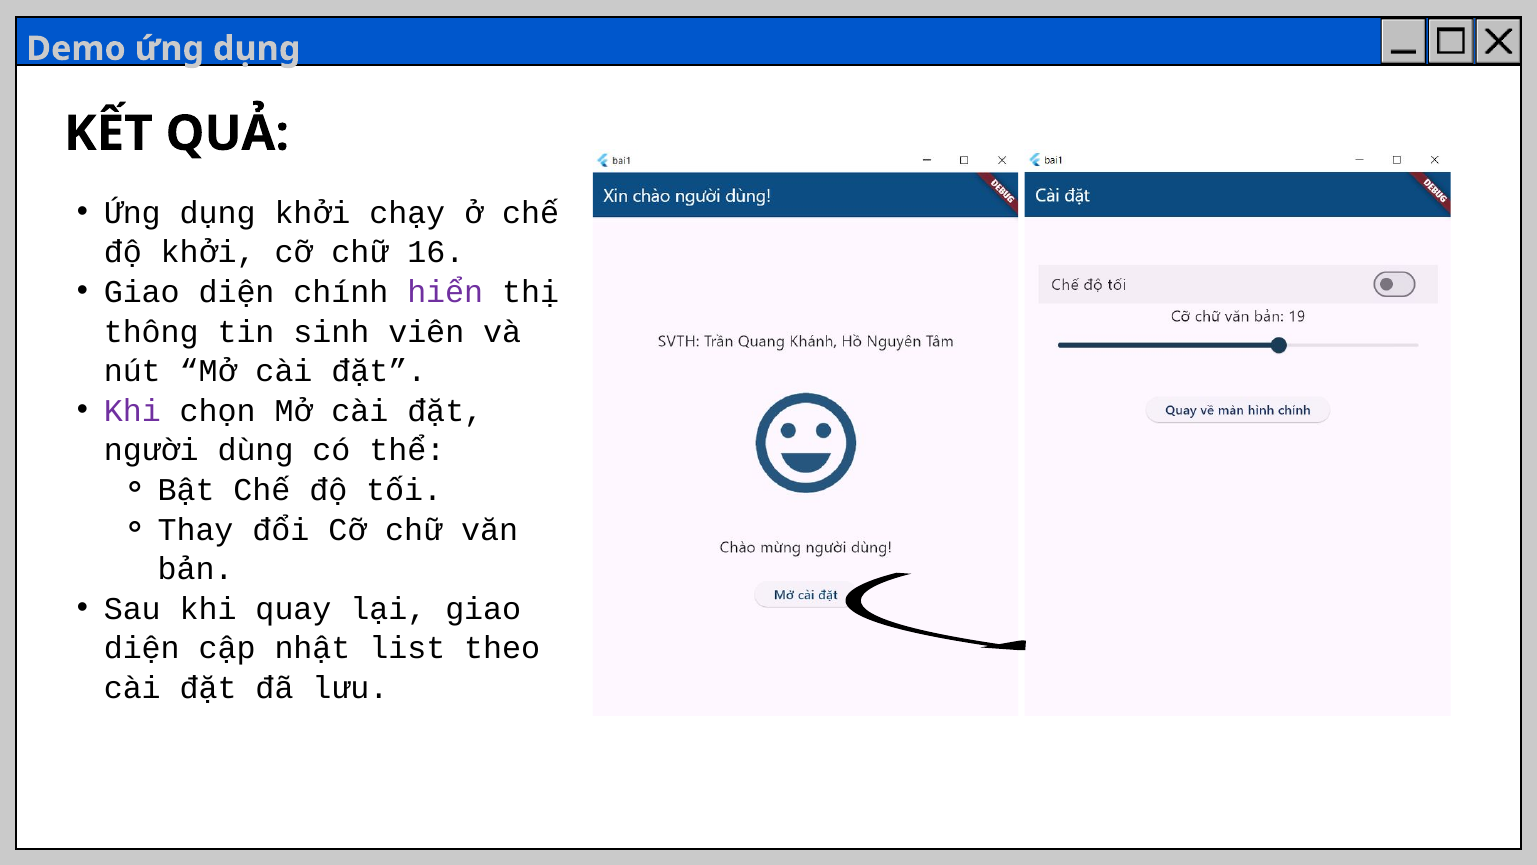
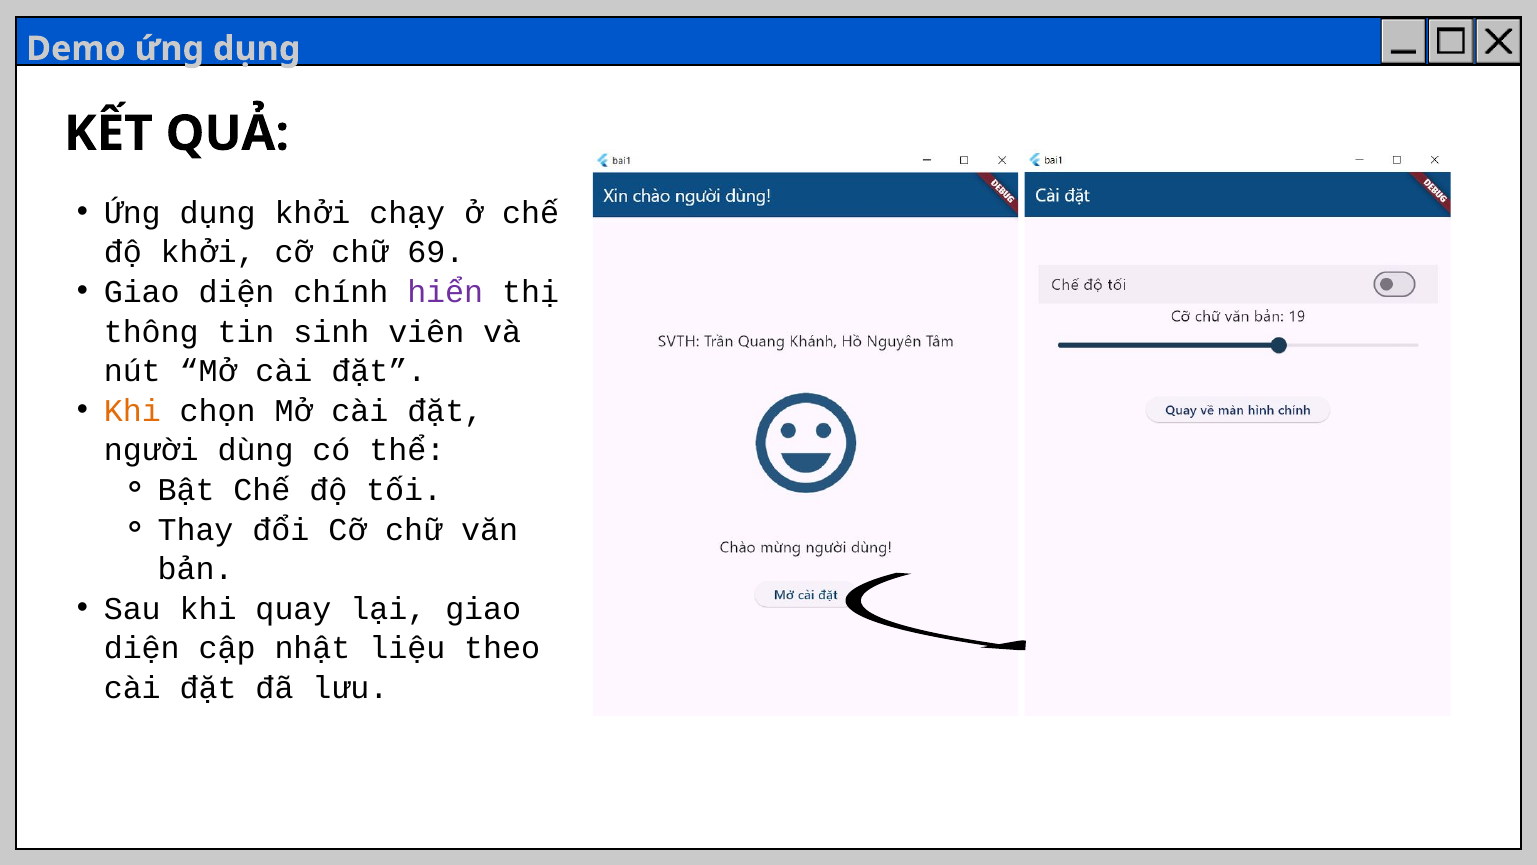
16: 16 -> 69
Khi at (132, 411) colour: purple -> orange
list: list -> liệu
